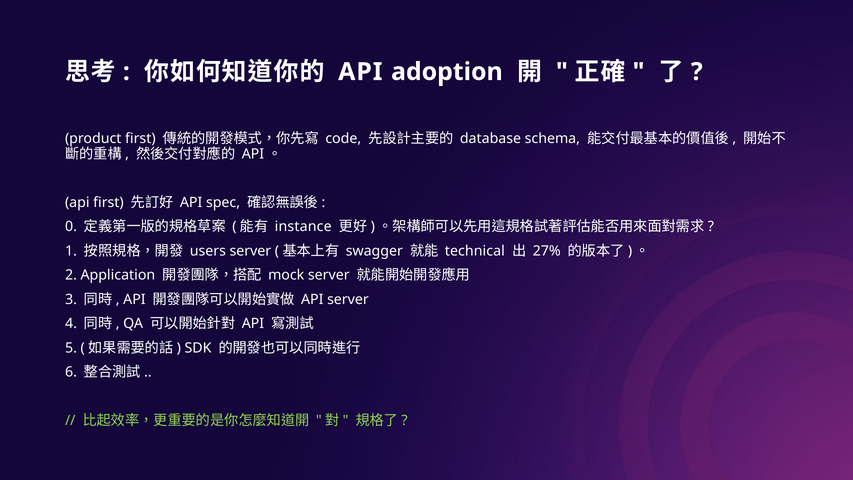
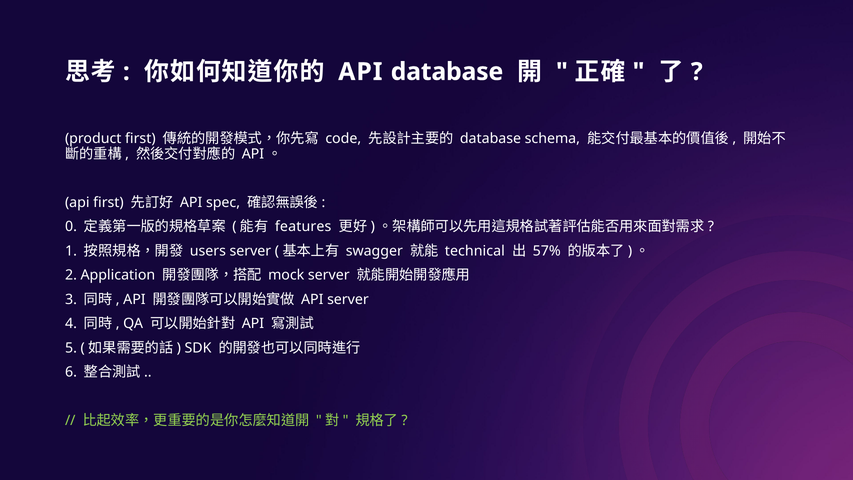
API adoption: adoption -> database
instance: instance -> features
27%: 27% -> 57%
